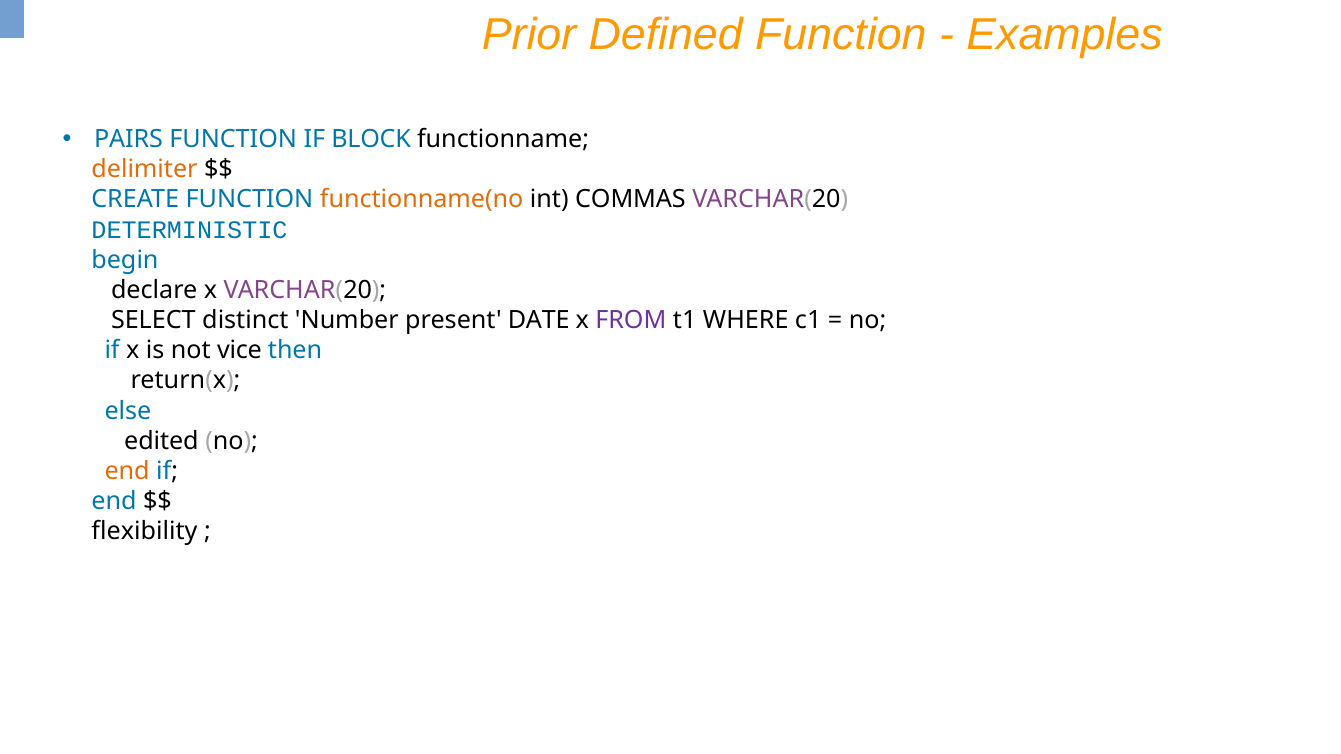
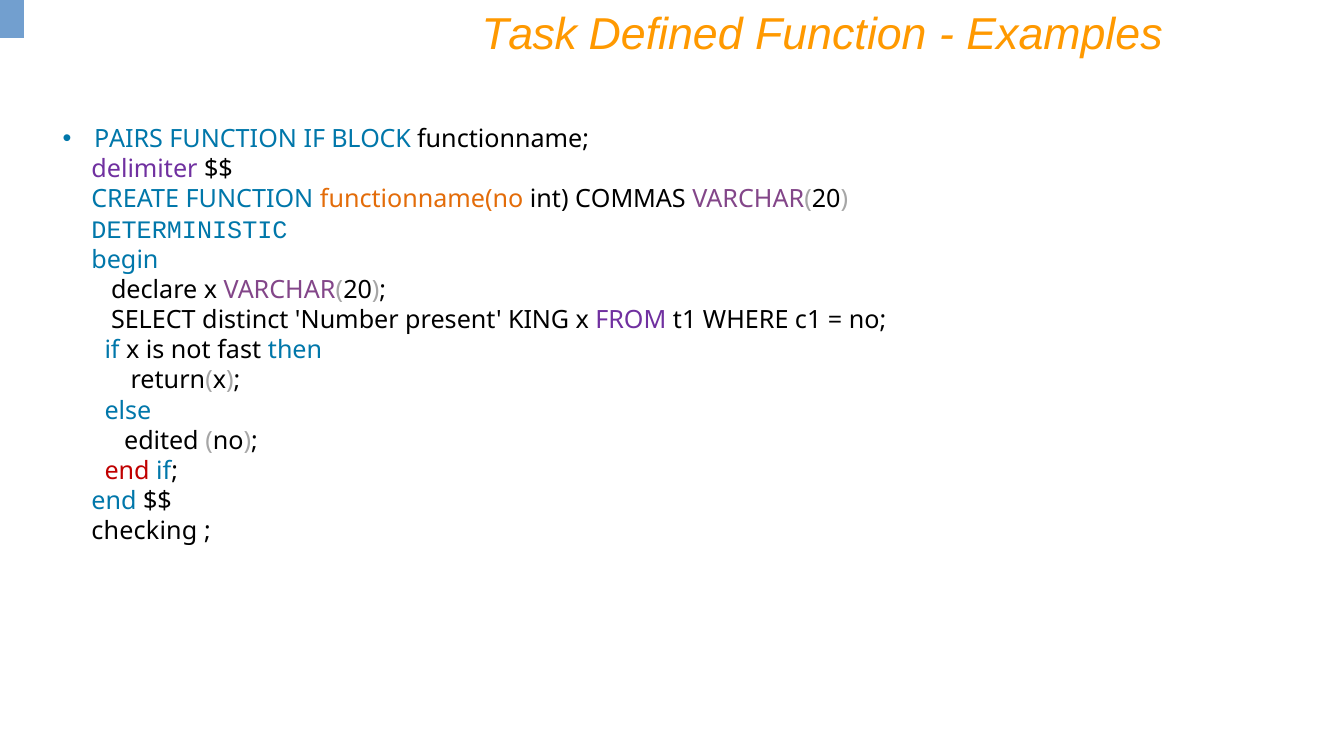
Prior: Prior -> Task
delimiter colour: orange -> purple
DATE: DATE -> KING
vice: vice -> fast
end at (127, 471) colour: orange -> red
flexibility: flexibility -> checking
